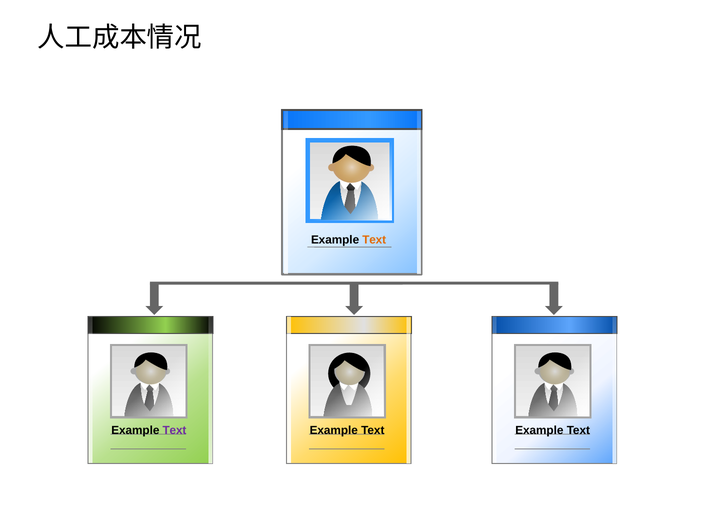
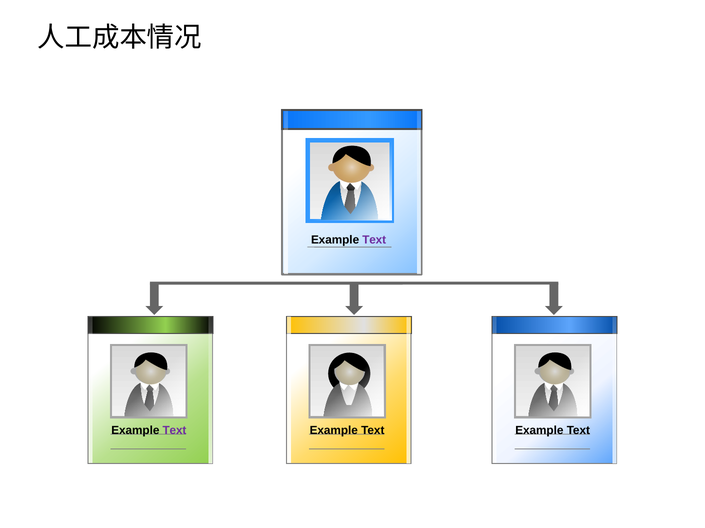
Text at (374, 240) colour: orange -> purple
